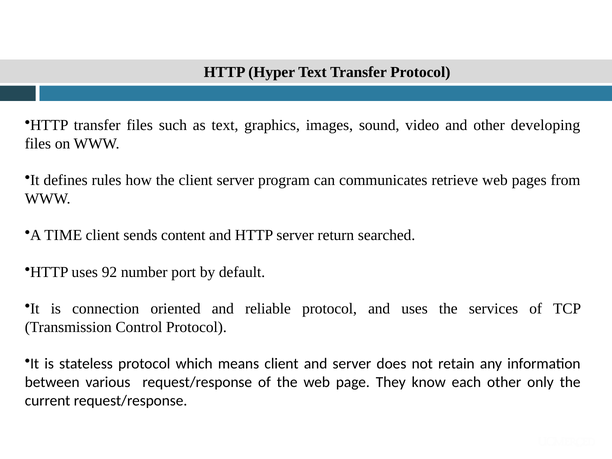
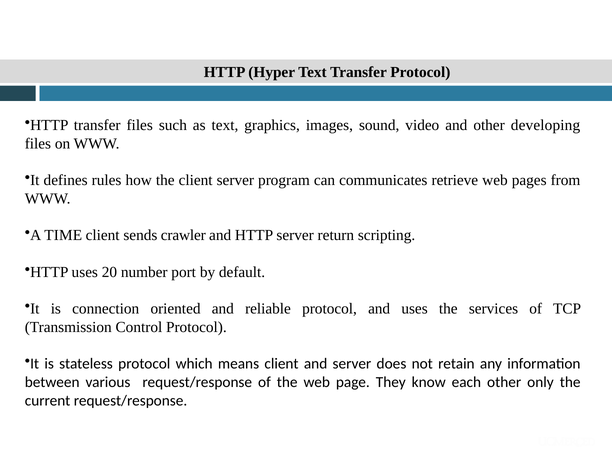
content: content -> crawler
searched: searched -> scripting
92: 92 -> 20
